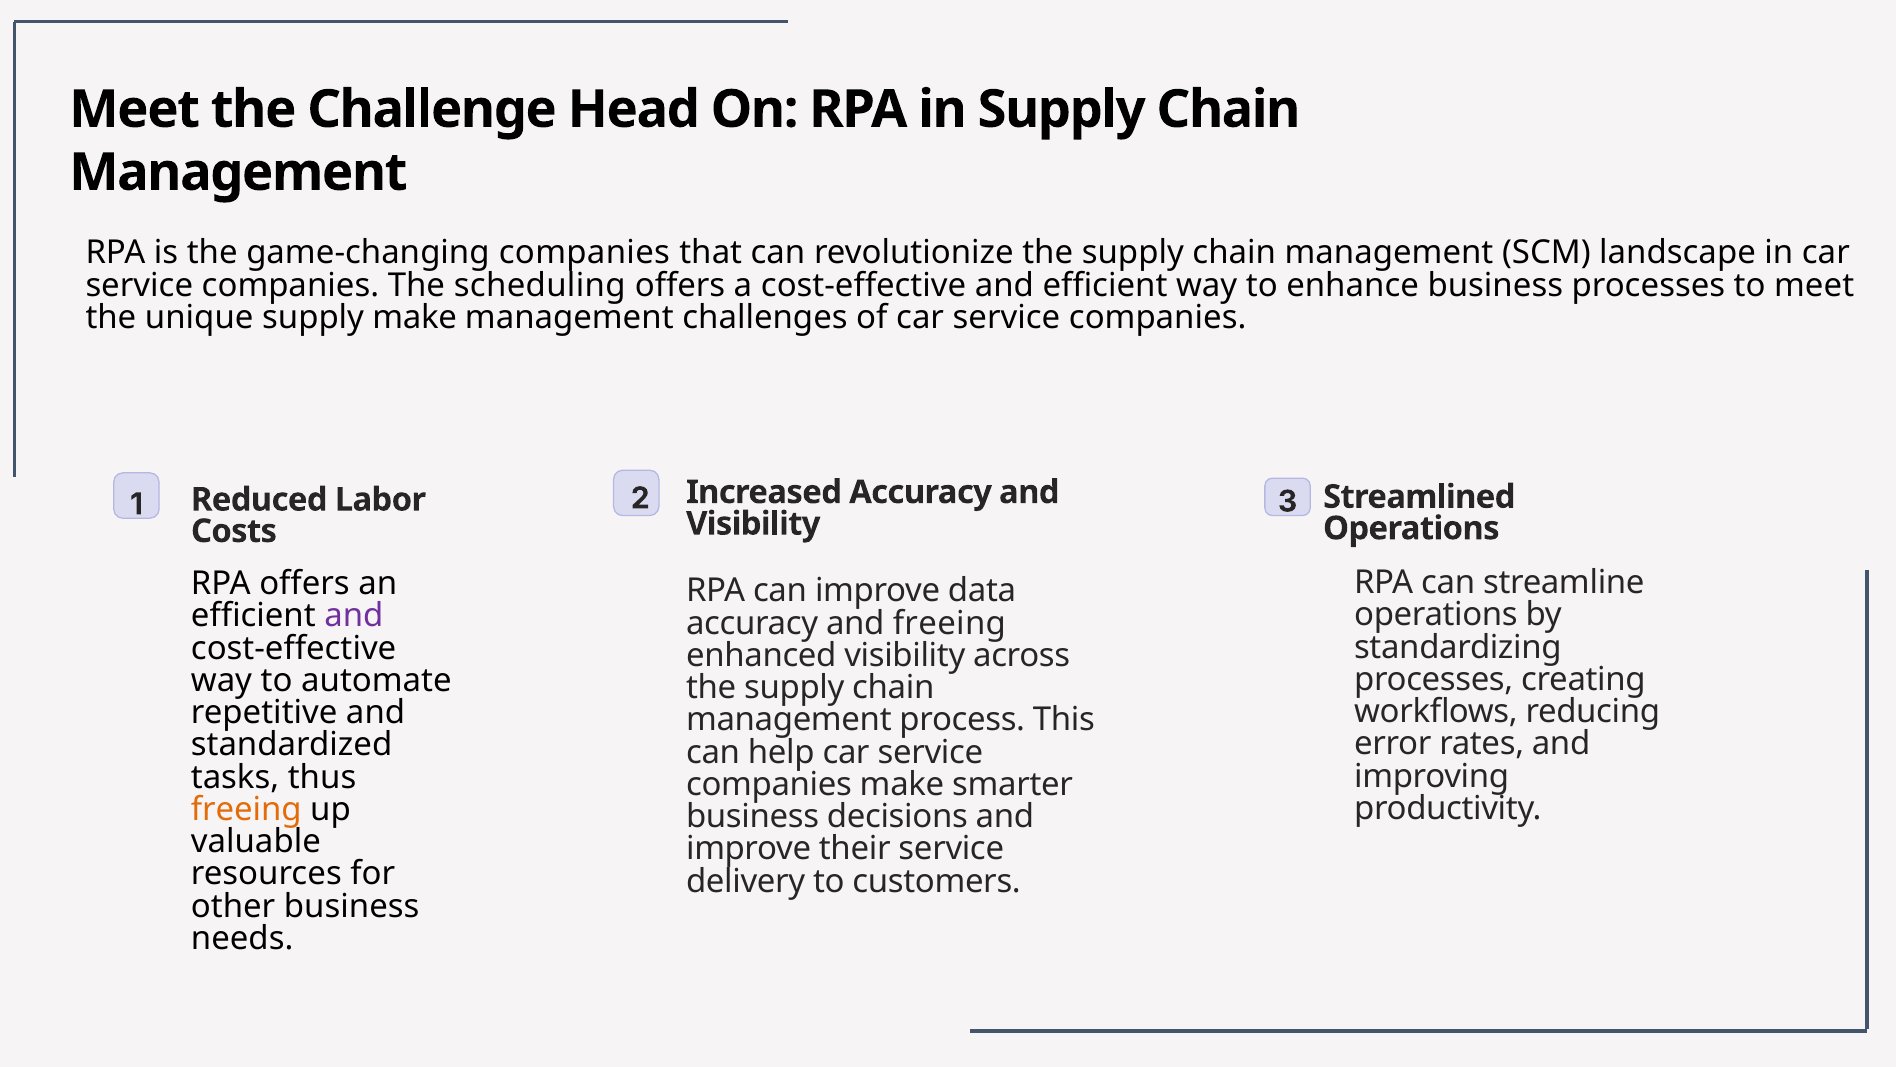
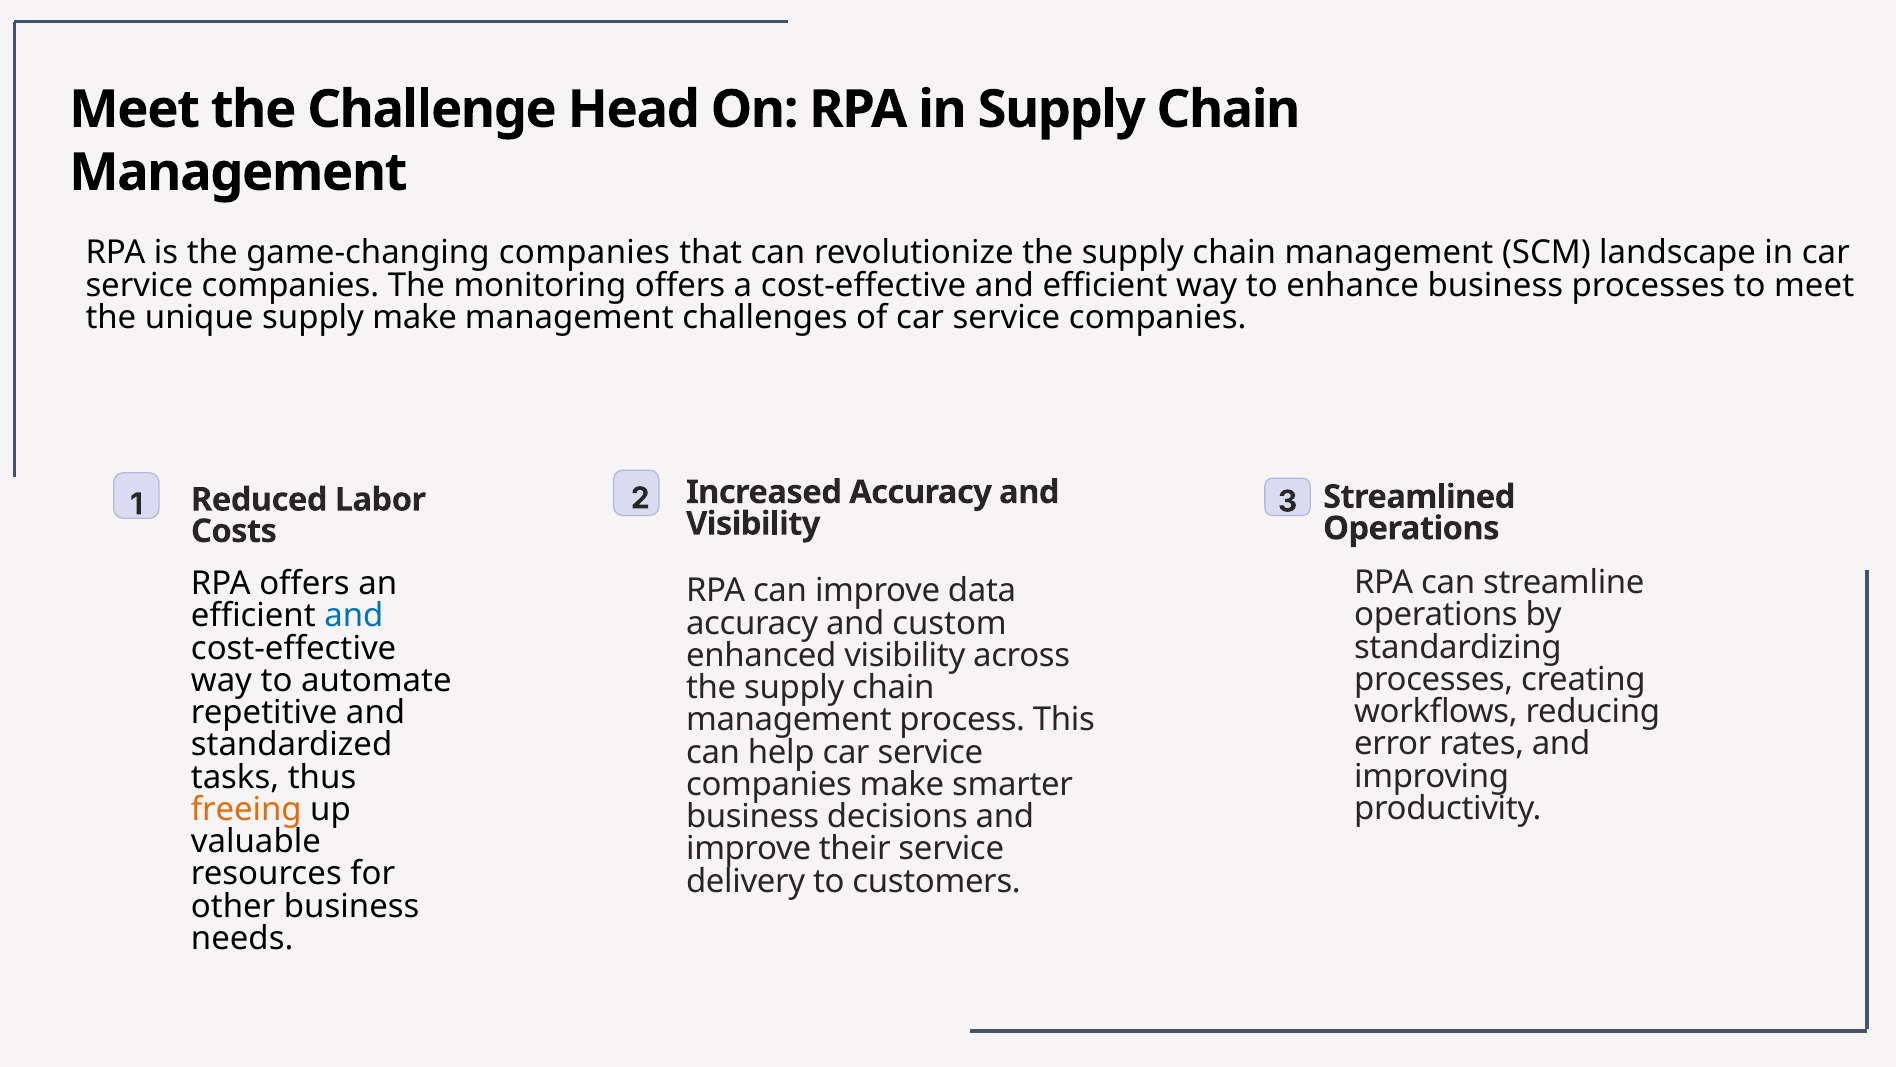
scheduling: scheduling -> monitoring
and at (354, 616) colour: purple -> blue
and freeing: freeing -> custom
